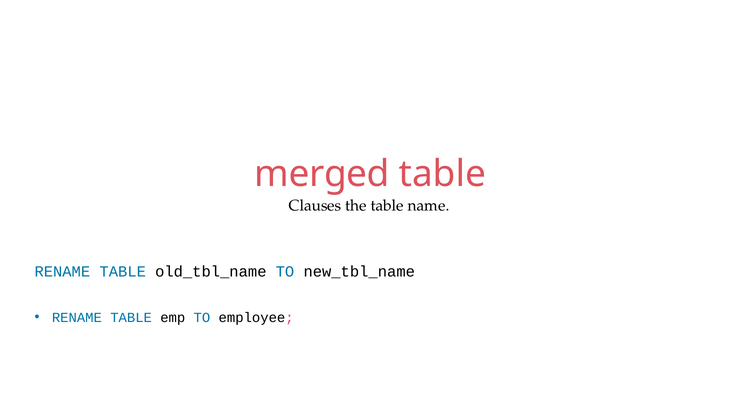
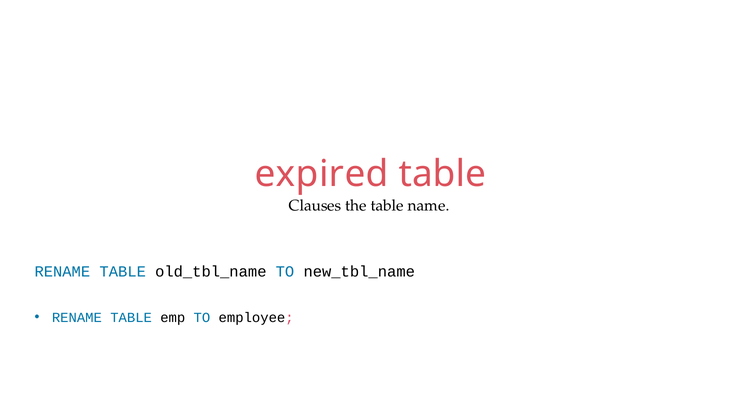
merged: merged -> expired
